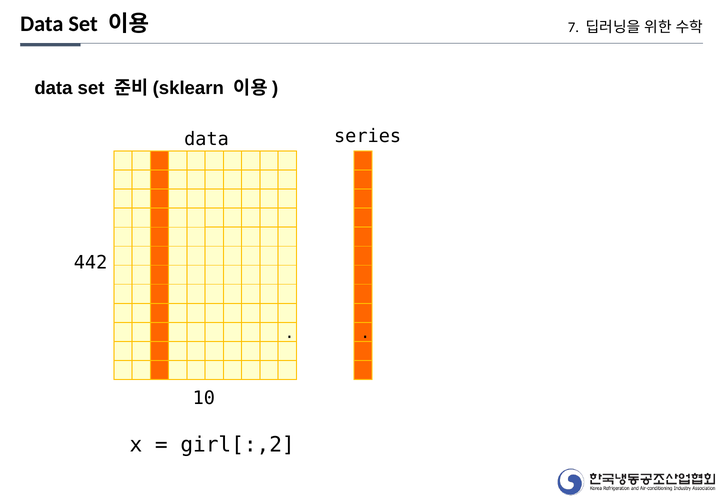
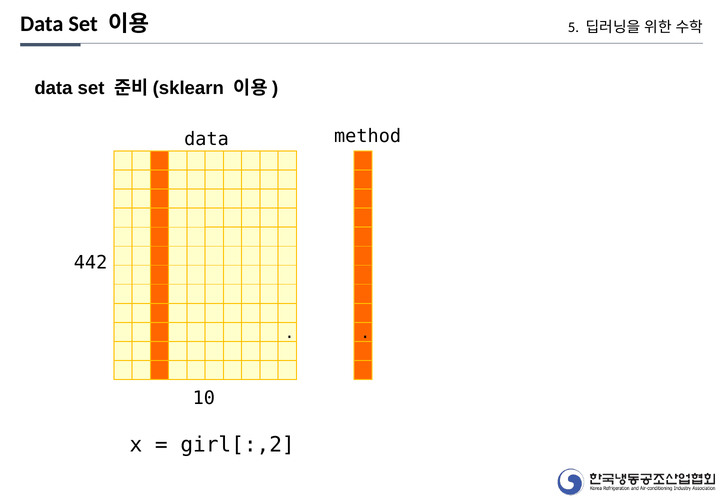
7: 7 -> 5
series: series -> method
